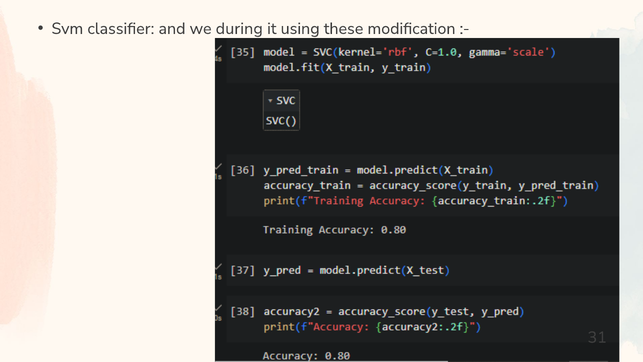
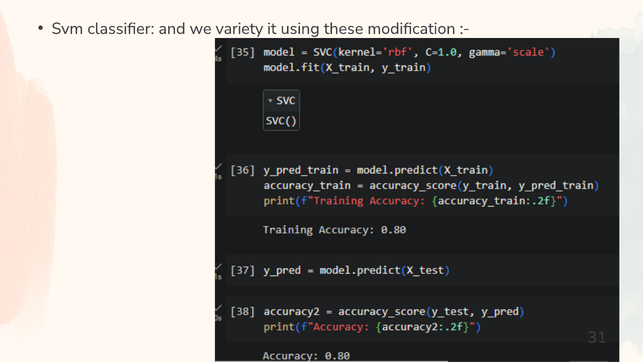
during: during -> variety
